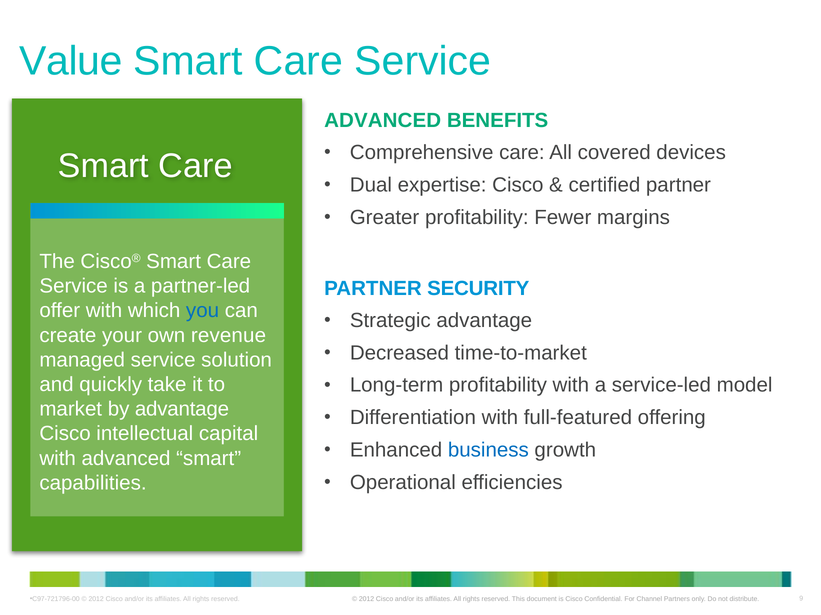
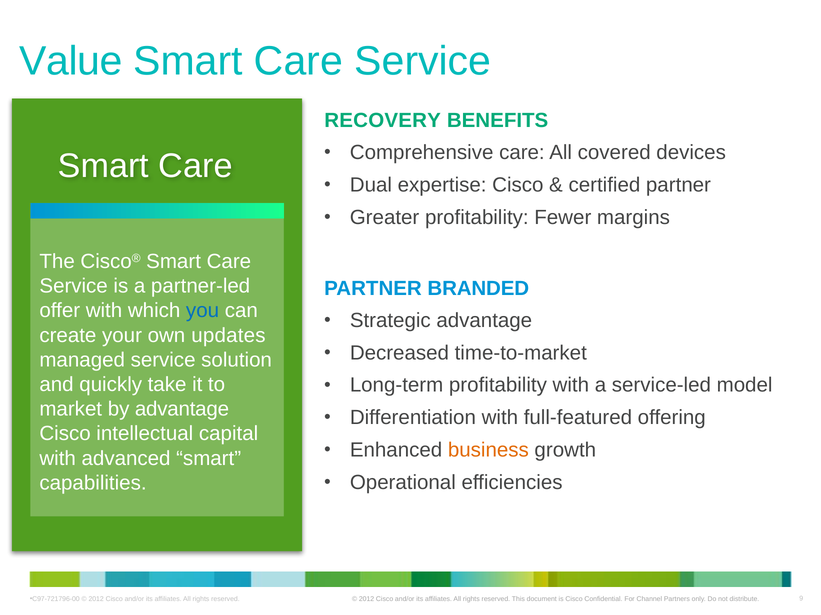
ADVANCED at (383, 121): ADVANCED -> RECOVERY
SECURITY: SECURITY -> BRANDED
revenue: revenue -> updates
business colour: blue -> orange
